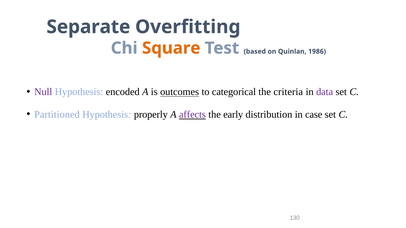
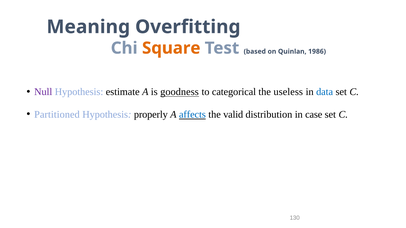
Separate: Separate -> Meaning
encoded: encoded -> estimate
outcomes: outcomes -> goodness
criteria: criteria -> useless
data colour: purple -> blue
affects colour: purple -> blue
early: early -> valid
